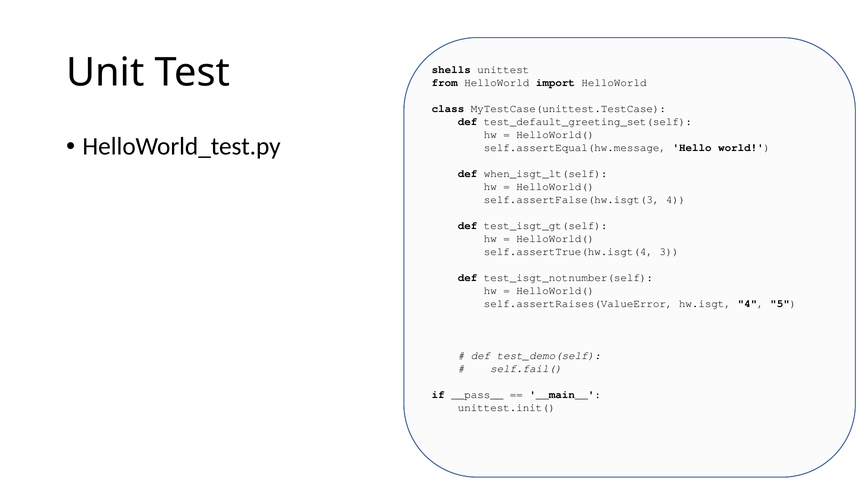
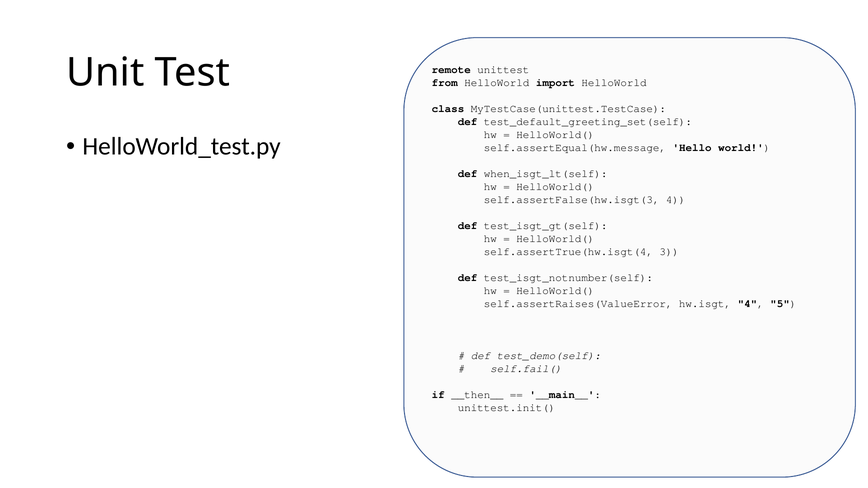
shells: shells -> remote
__pass__: __pass__ -> __then__
